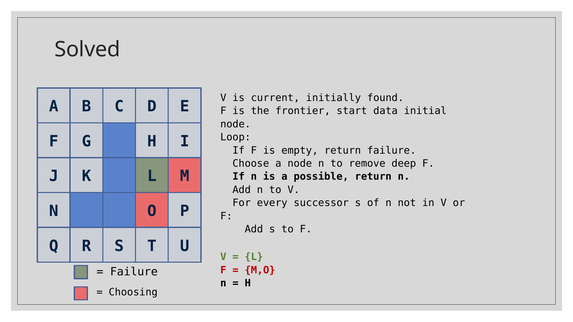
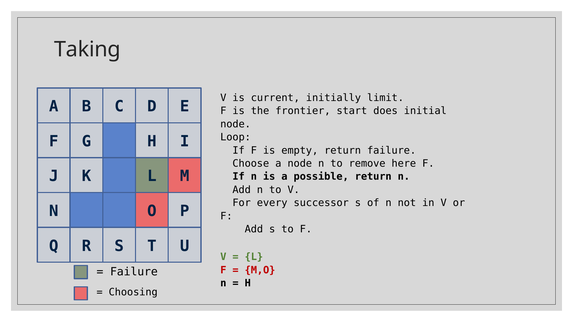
Solved: Solved -> Taking
found: found -> limit
data: data -> does
deep: deep -> here
